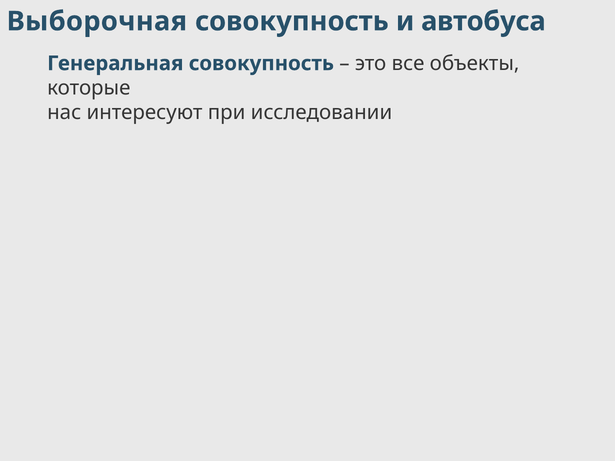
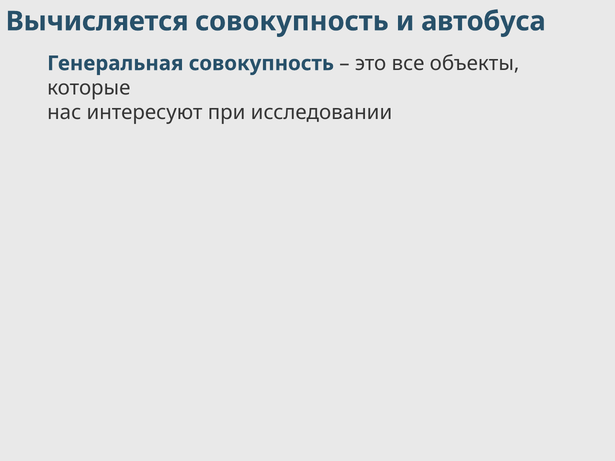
Выборочная: Выборочная -> Вычисляется
